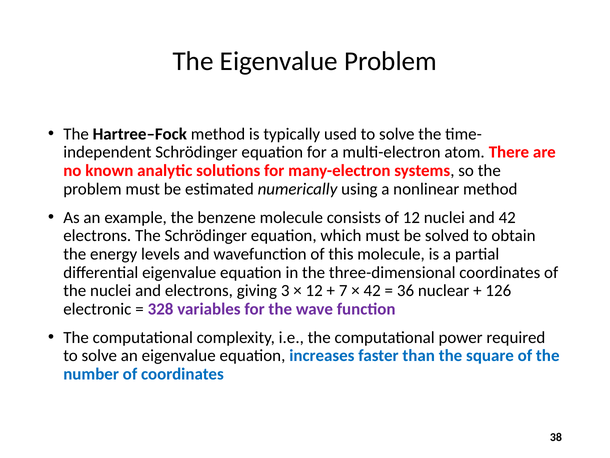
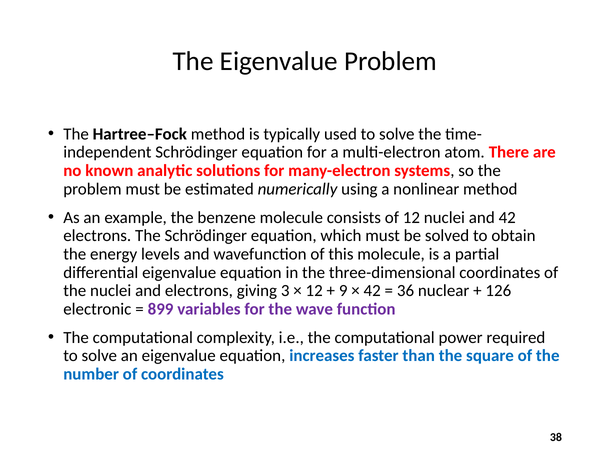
7: 7 -> 9
328: 328 -> 899
